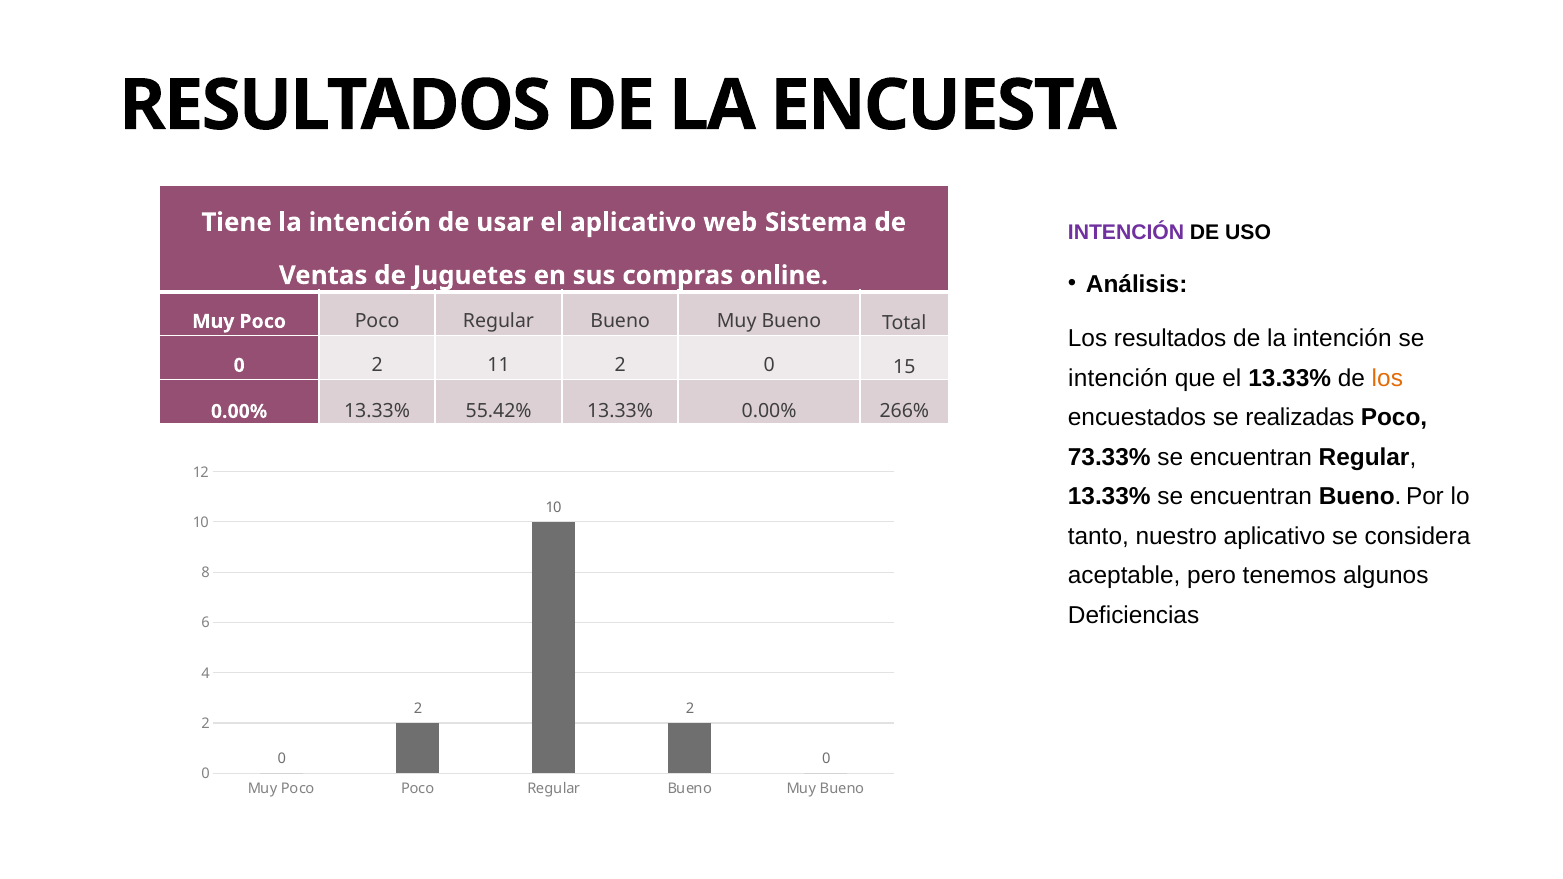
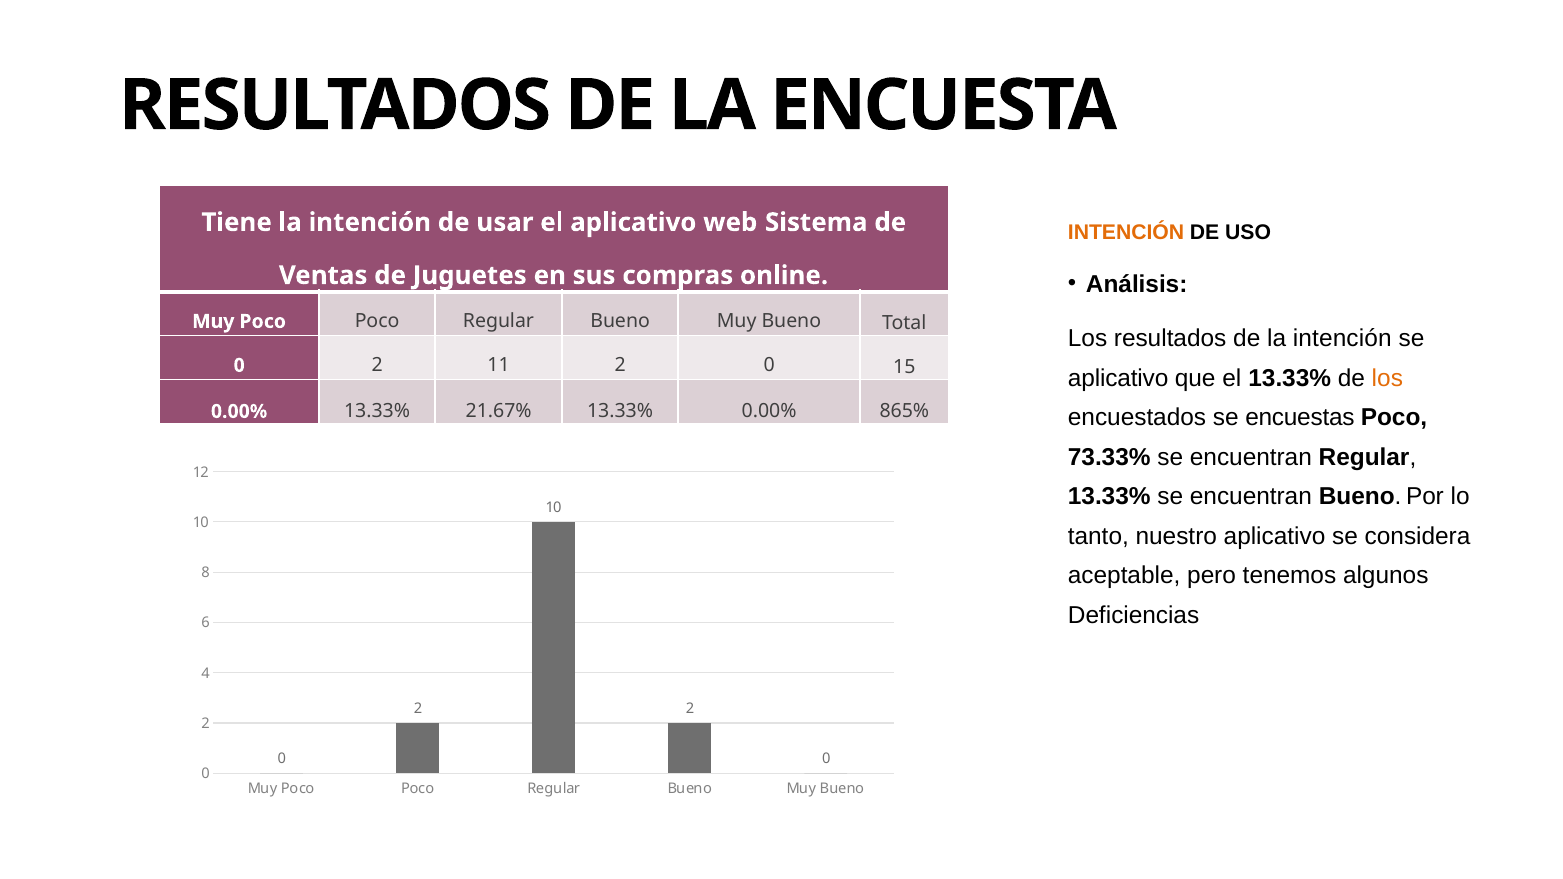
INTENCIÓN at (1126, 232) colour: purple -> orange
intención at (1118, 378): intención -> aplicativo
realizadas: realizadas -> encuestas
55.42%: 55.42% -> 21.67%
266%: 266% -> 865%
